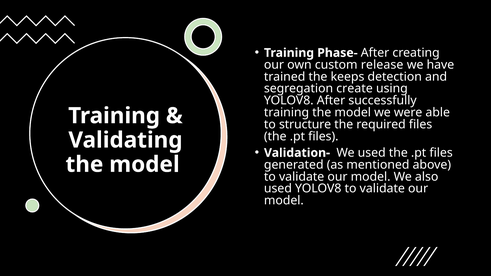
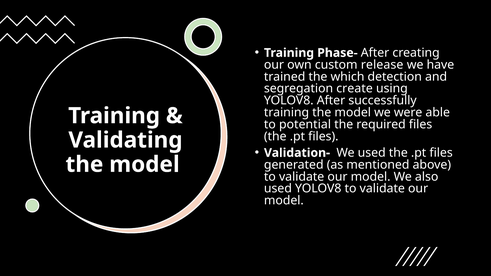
keeps: keeps -> which
structure: structure -> potential
